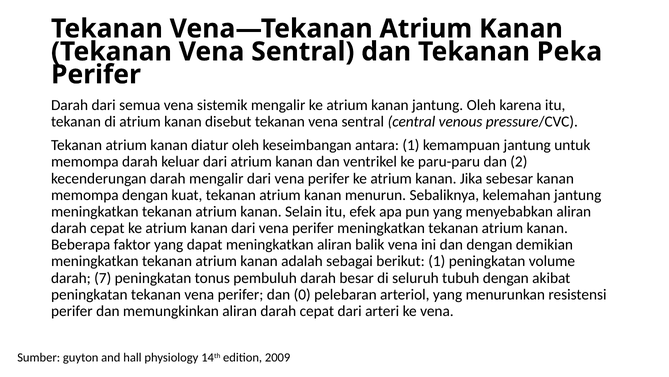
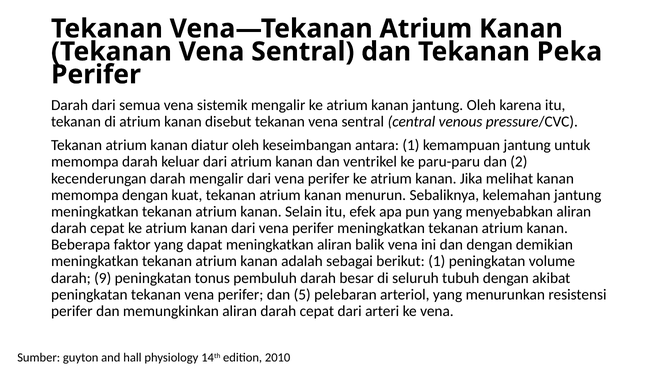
sebesar: sebesar -> melihat
7: 7 -> 9
0: 0 -> 5
2009: 2009 -> 2010
